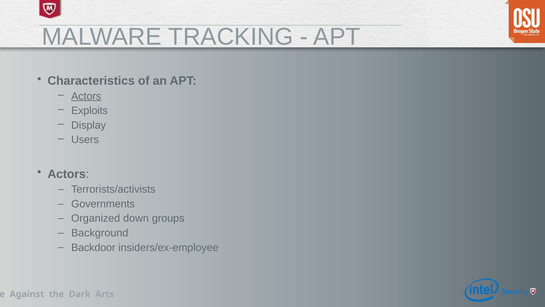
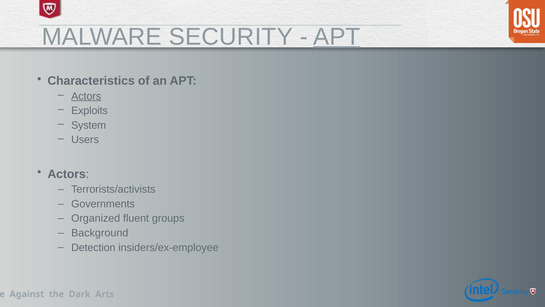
TRACKING: TRACKING -> SECURITY
APT at (337, 37) underline: none -> present
Display: Display -> System
down: down -> fluent
Backdoor: Backdoor -> Detection
